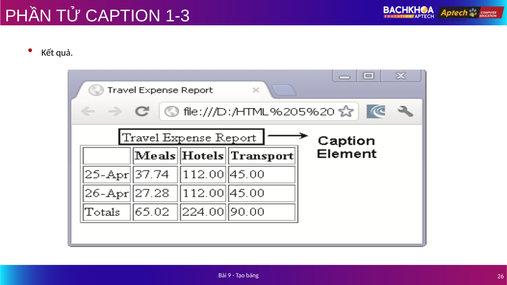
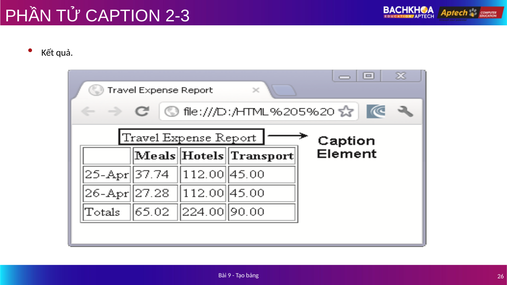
1-3: 1-3 -> 2-3
